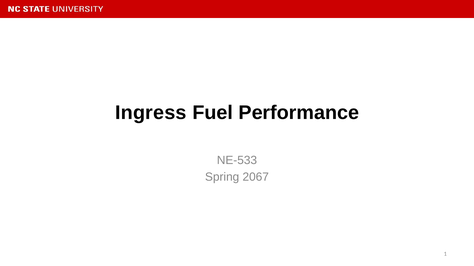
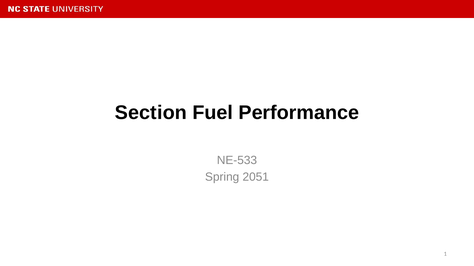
Ingress: Ingress -> Section
2067: 2067 -> 2051
